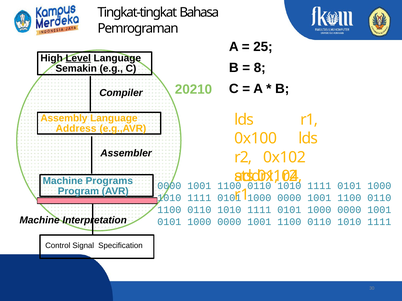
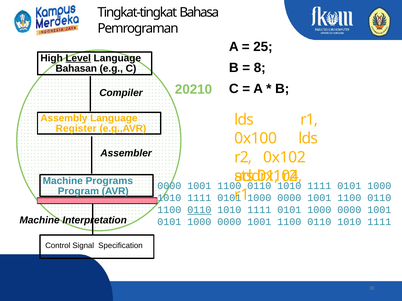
Semakin: Semakin -> Bahasan
Address: Address -> Register
0110 at (199, 210) underline: none -> present
